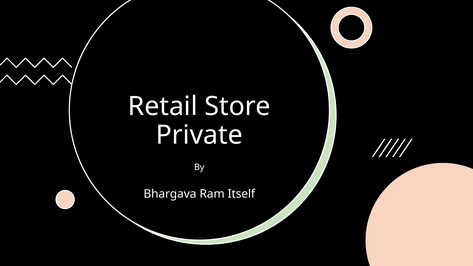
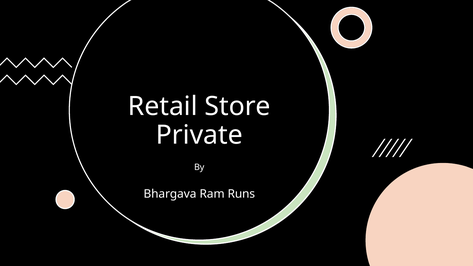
Itself: Itself -> Runs
